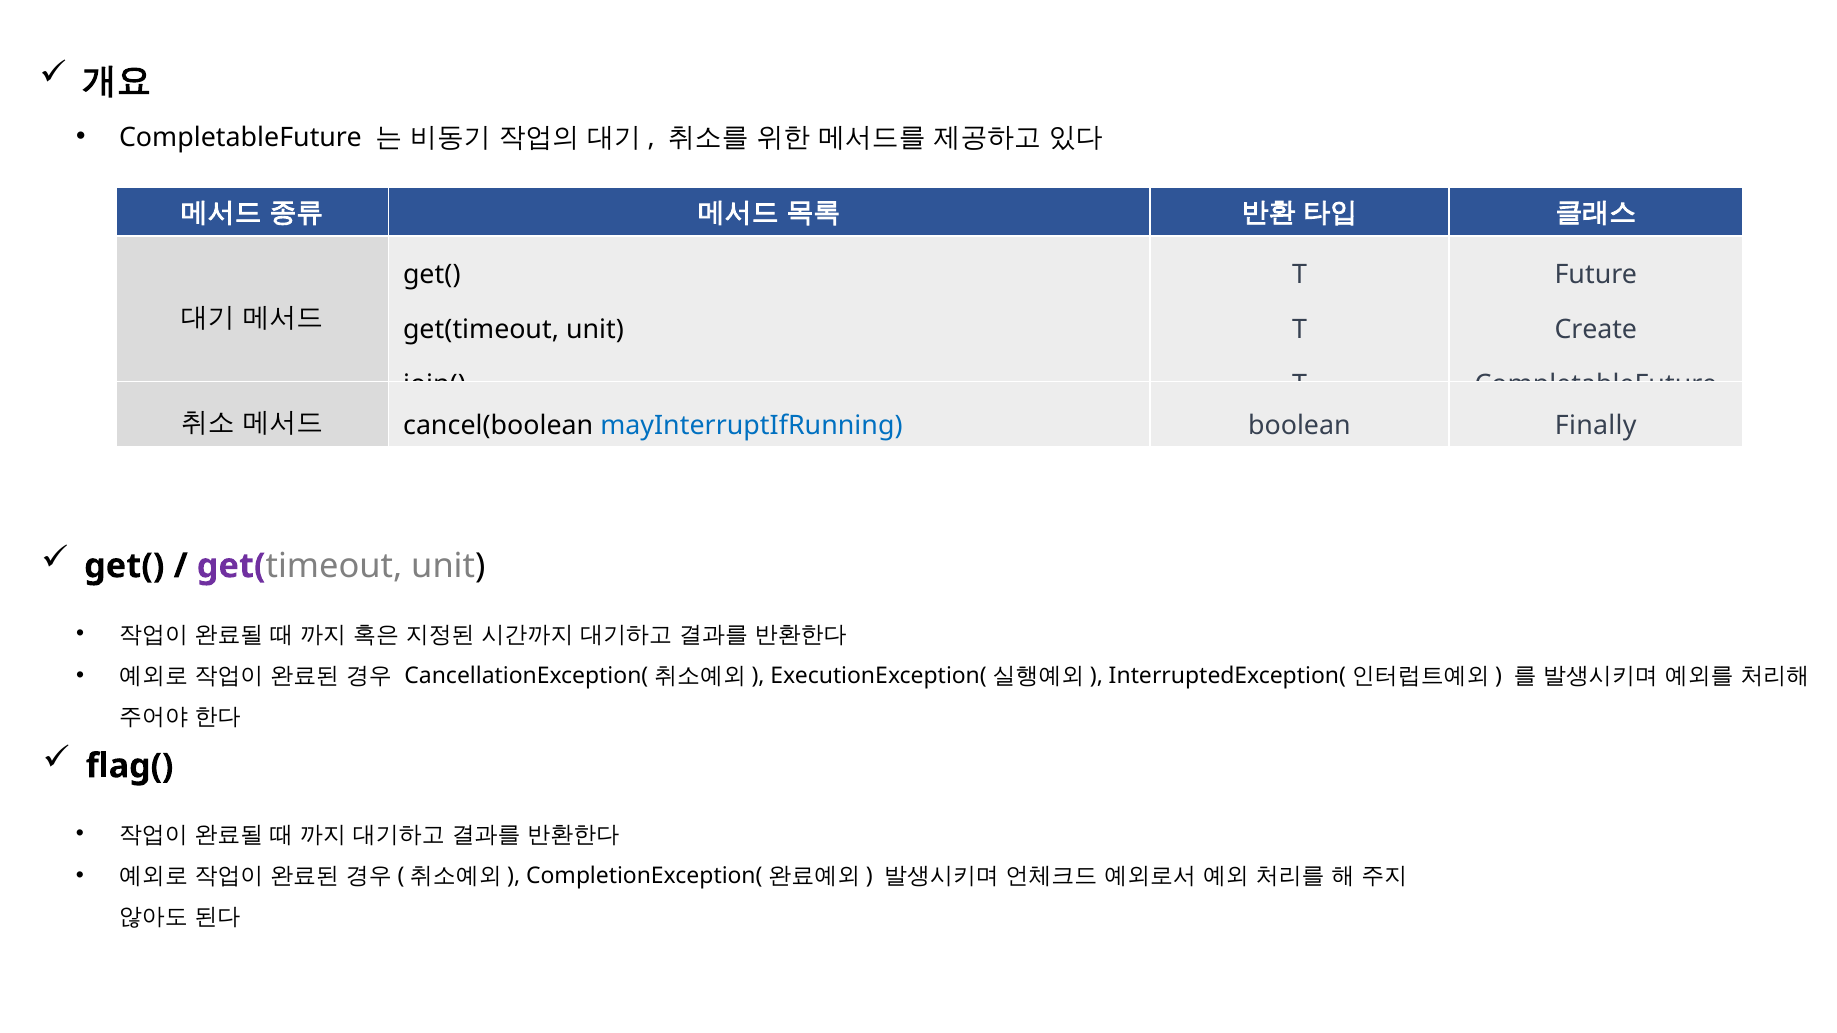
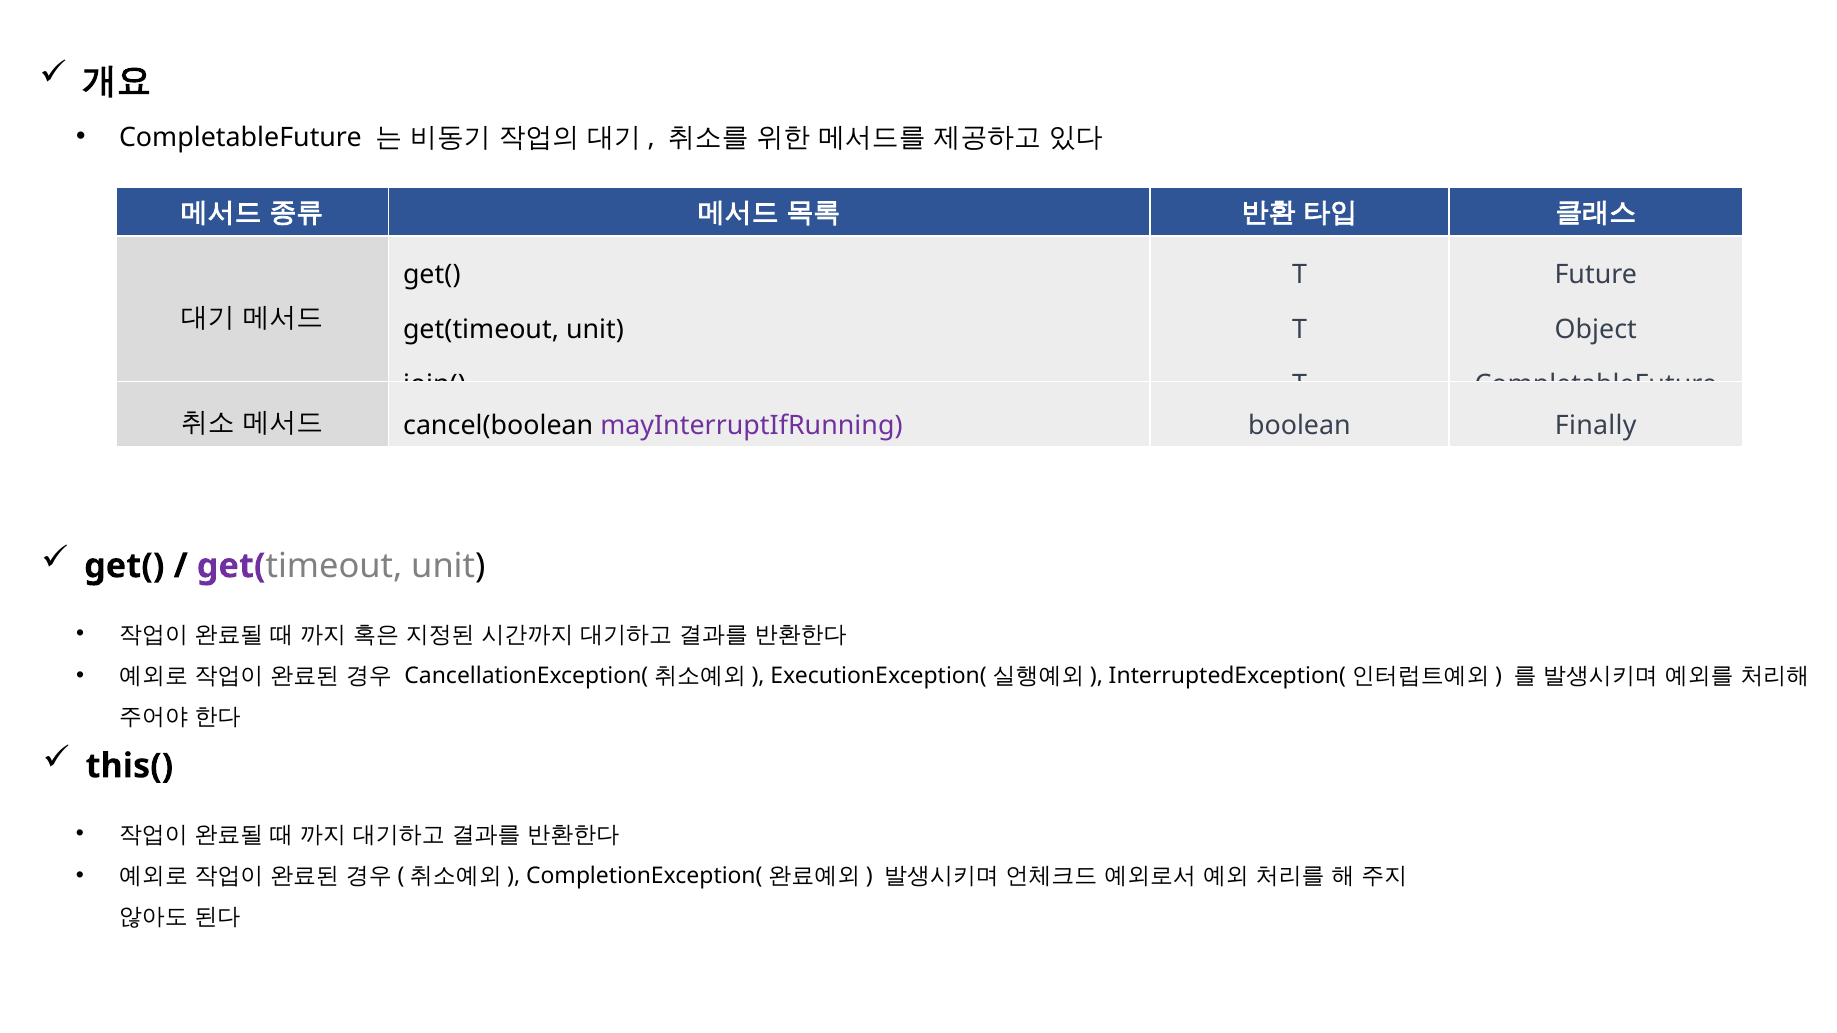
Create: Create -> Object
mayInterruptIfRunning colour: blue -> purple
flag(: flag( -> this(
